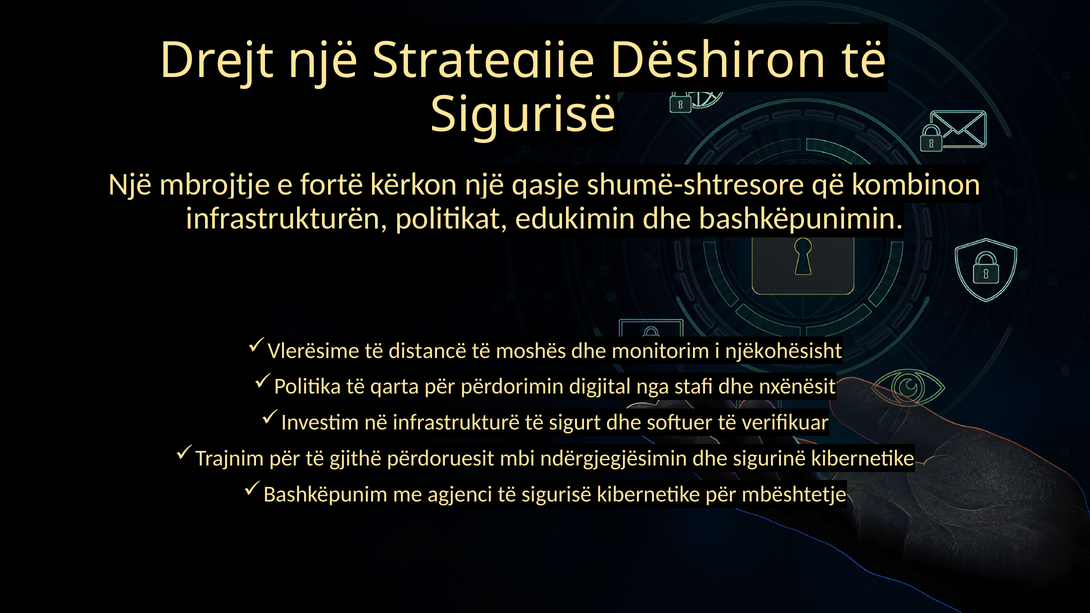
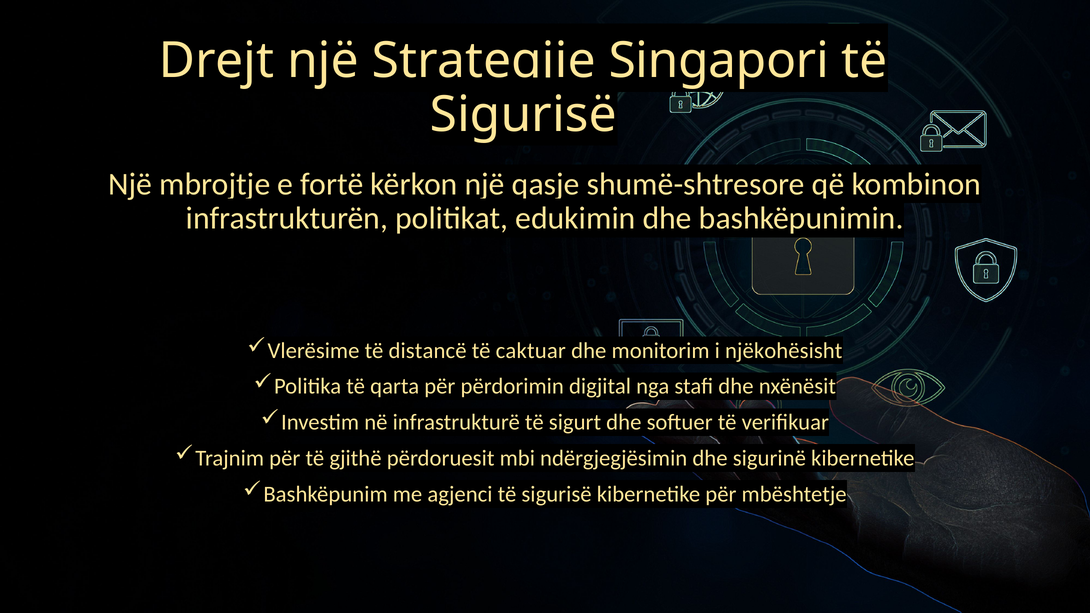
Dëshiron: Dëshiron -> Singapori
moshës: moshës -> caktuar
